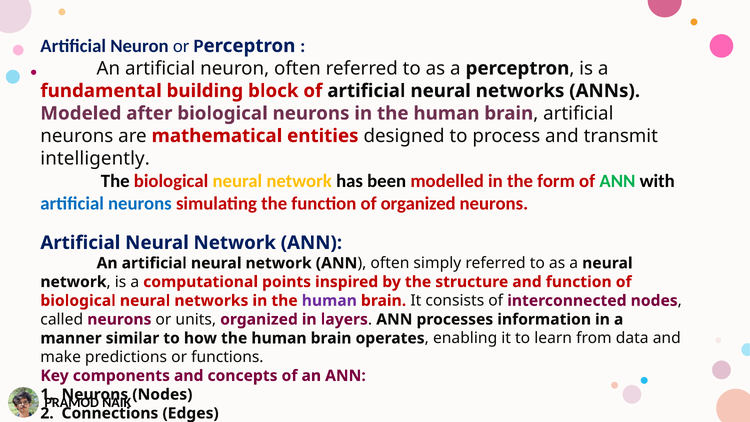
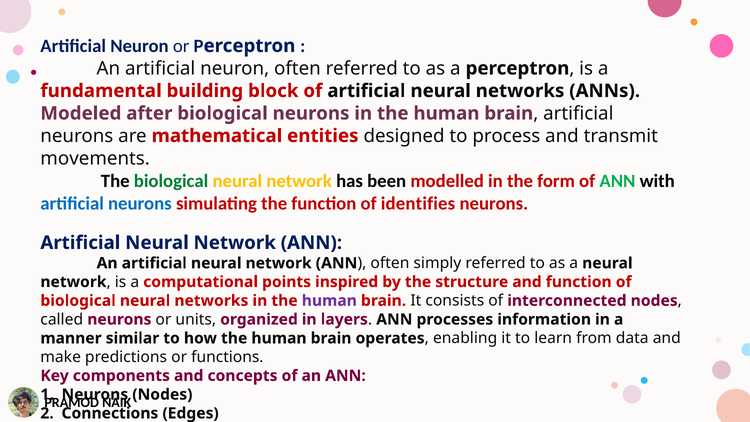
intelligently: intelligently -> movements
biological at (171, 181) colour: red -> green
of organized: organized -> identifies
